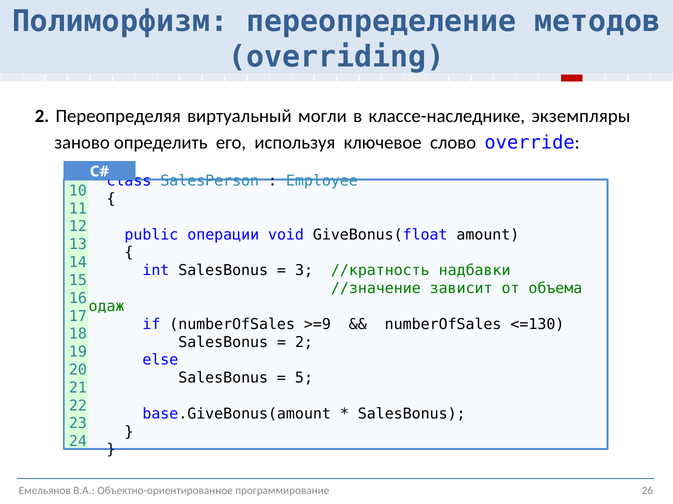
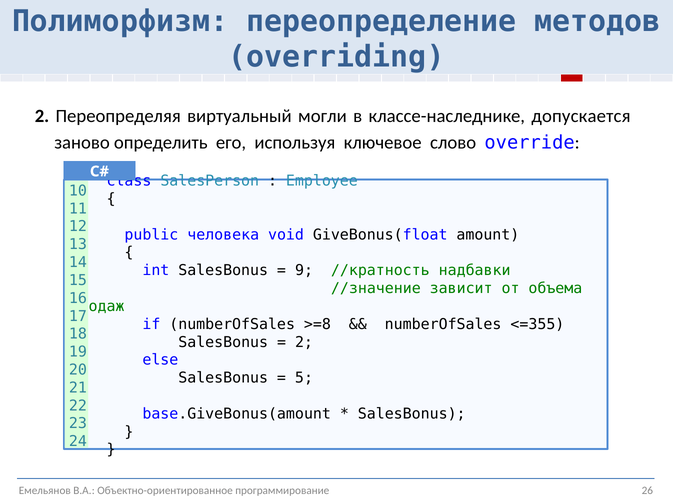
экземпляры: экземпляры -> допускается
операции: операции -> человека
3: 3 -> 9
>=9: >=9 -> >=8
<=130: <=130 -> <=355
